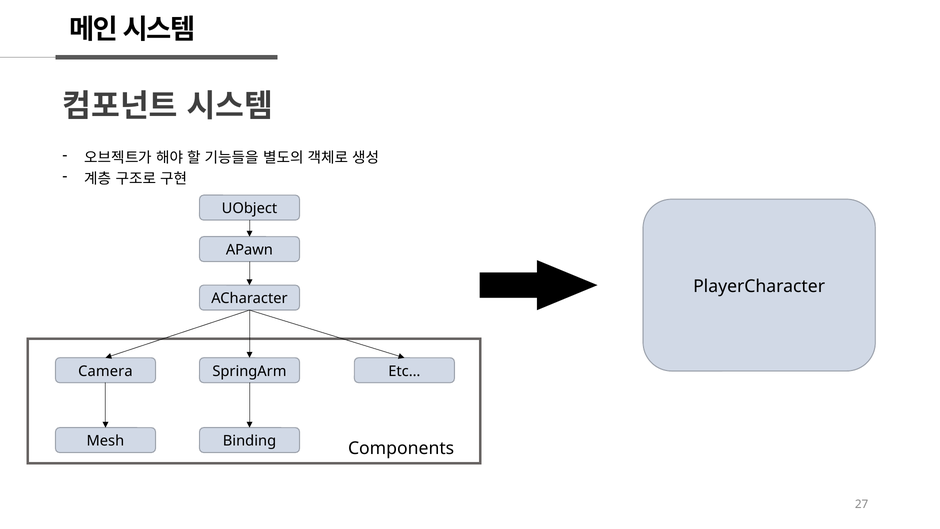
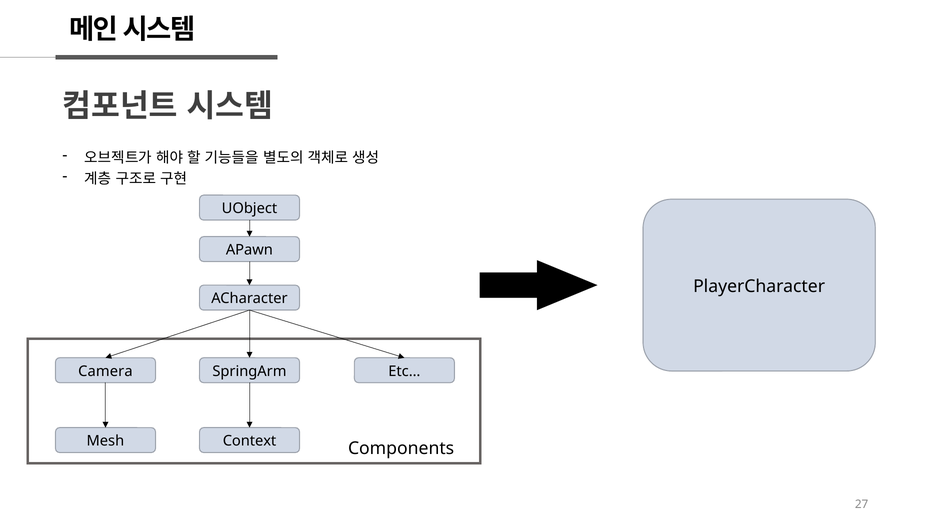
Binding: Binding -> Context
